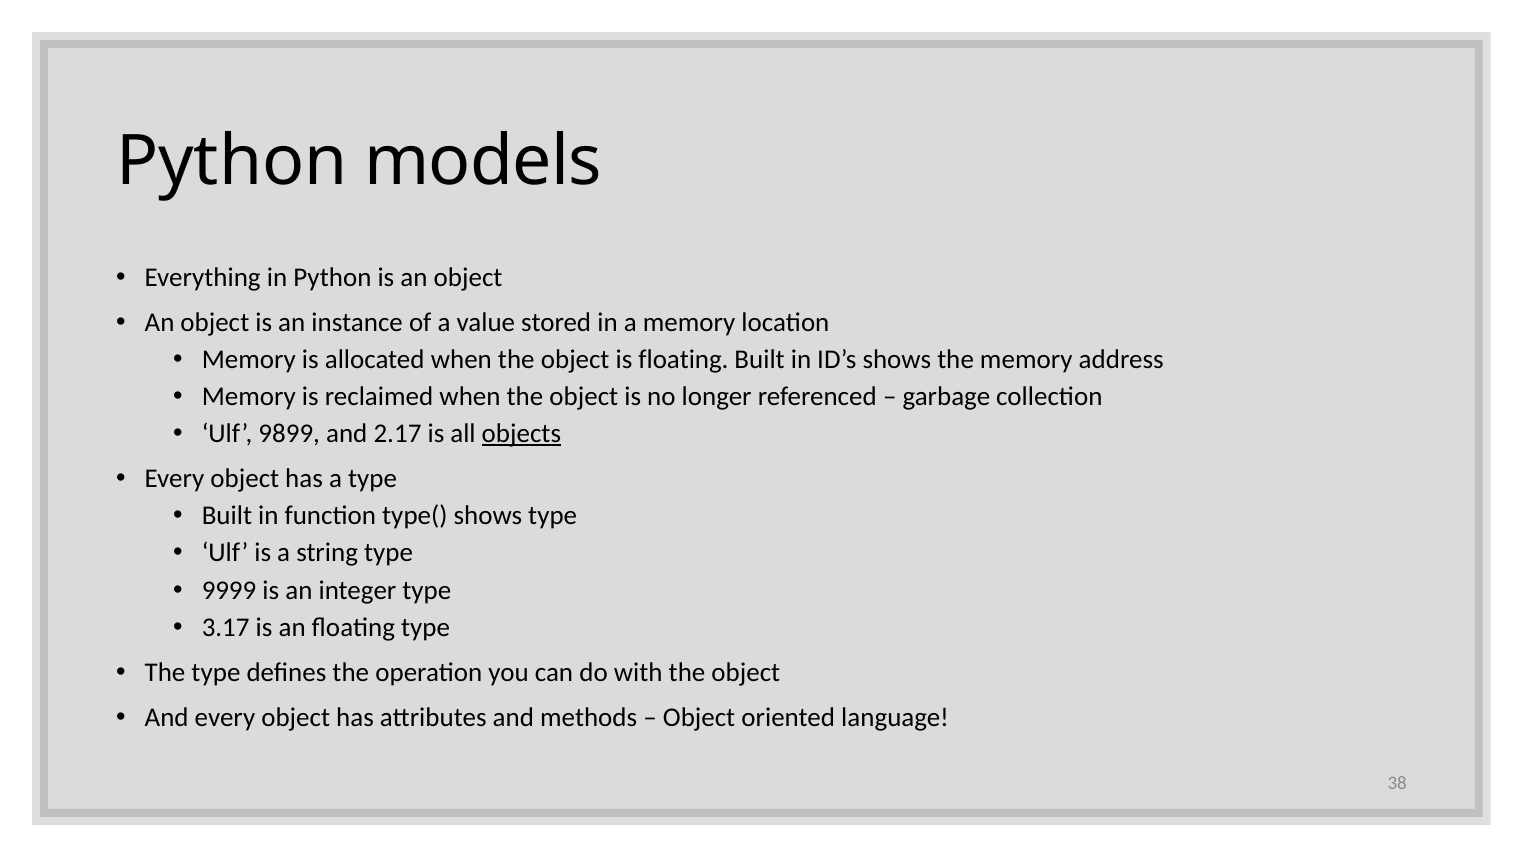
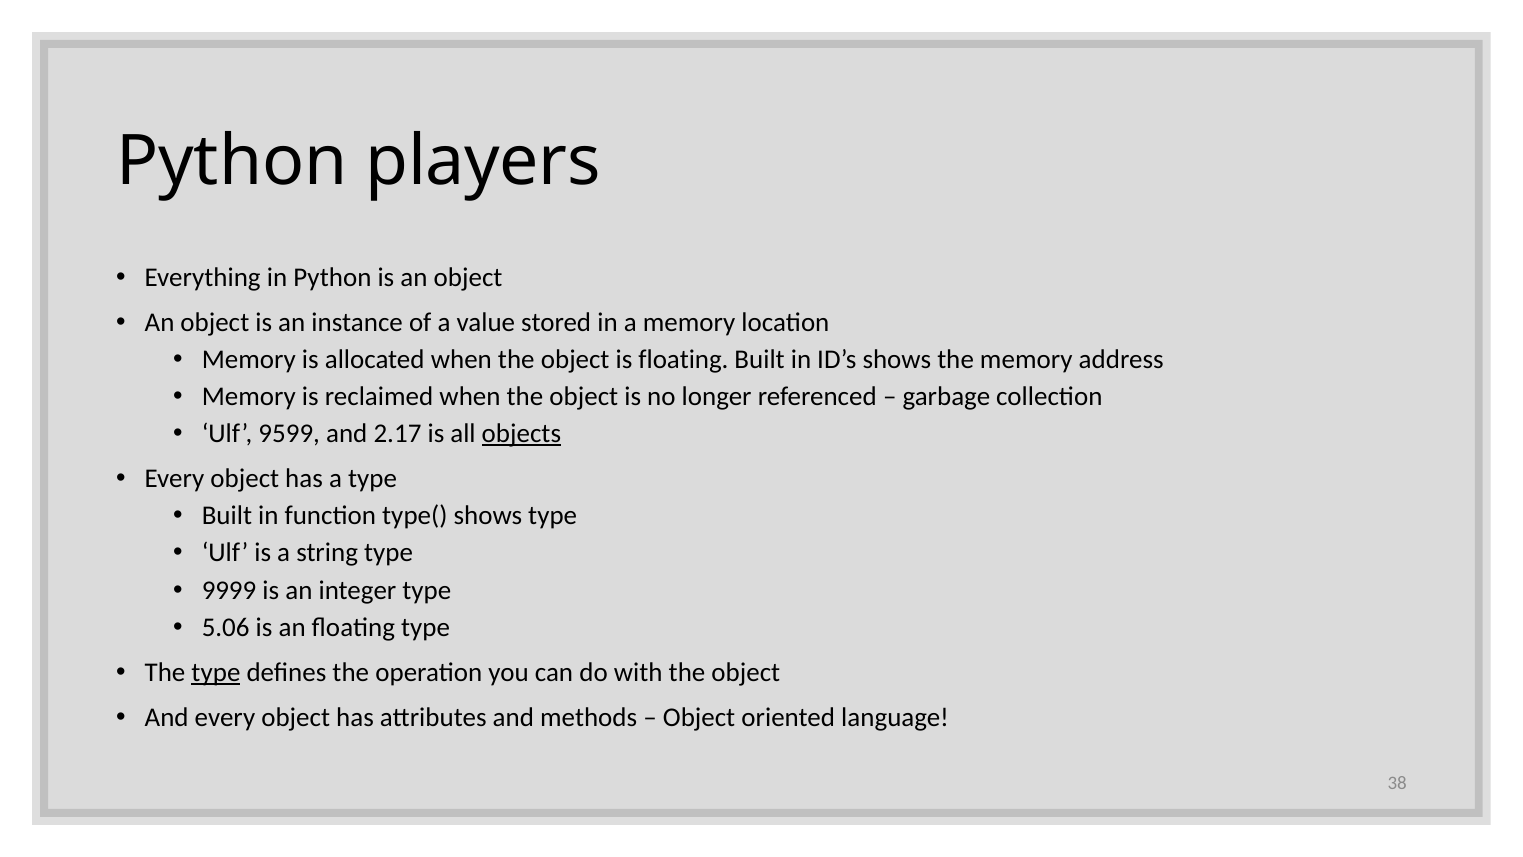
models: models -> players
9899: 9899 -> 9599
3.17: 3.17 -> 5.06
type at (216, 672) underline: none -> present
